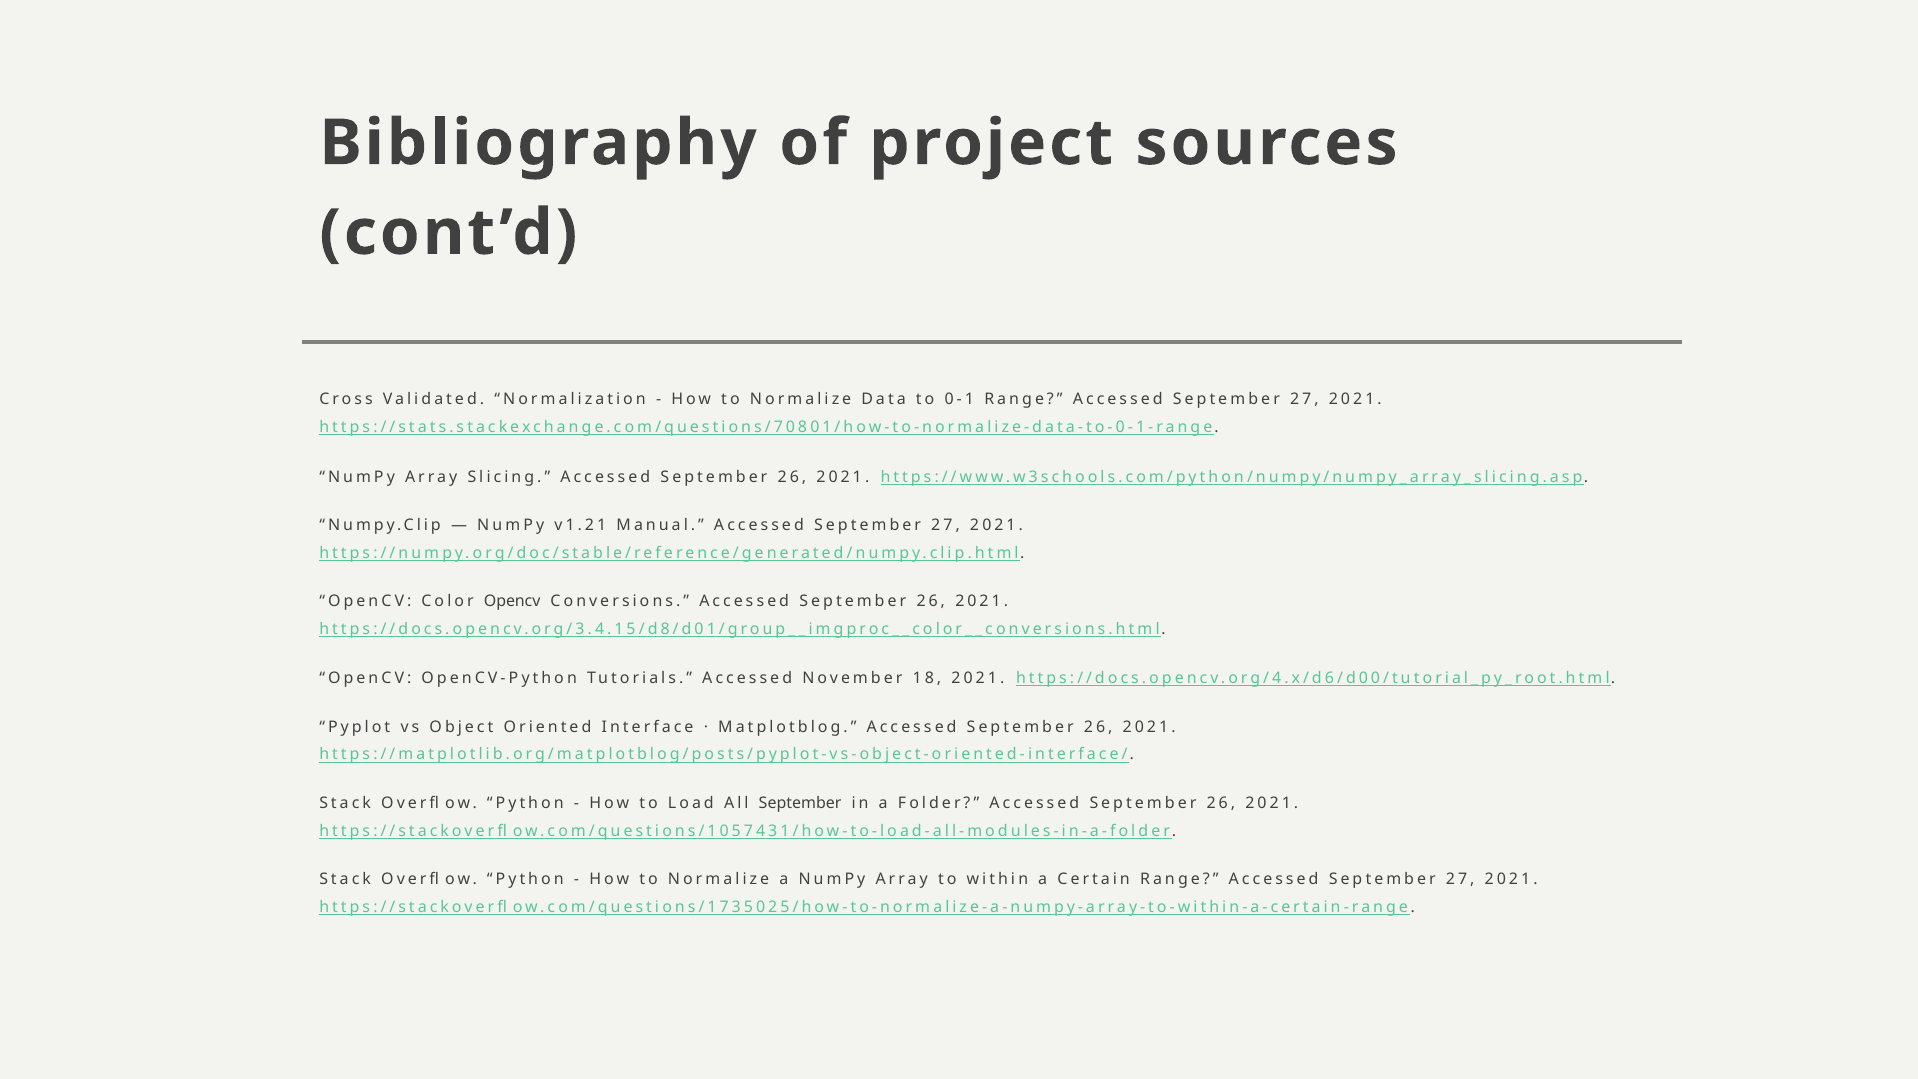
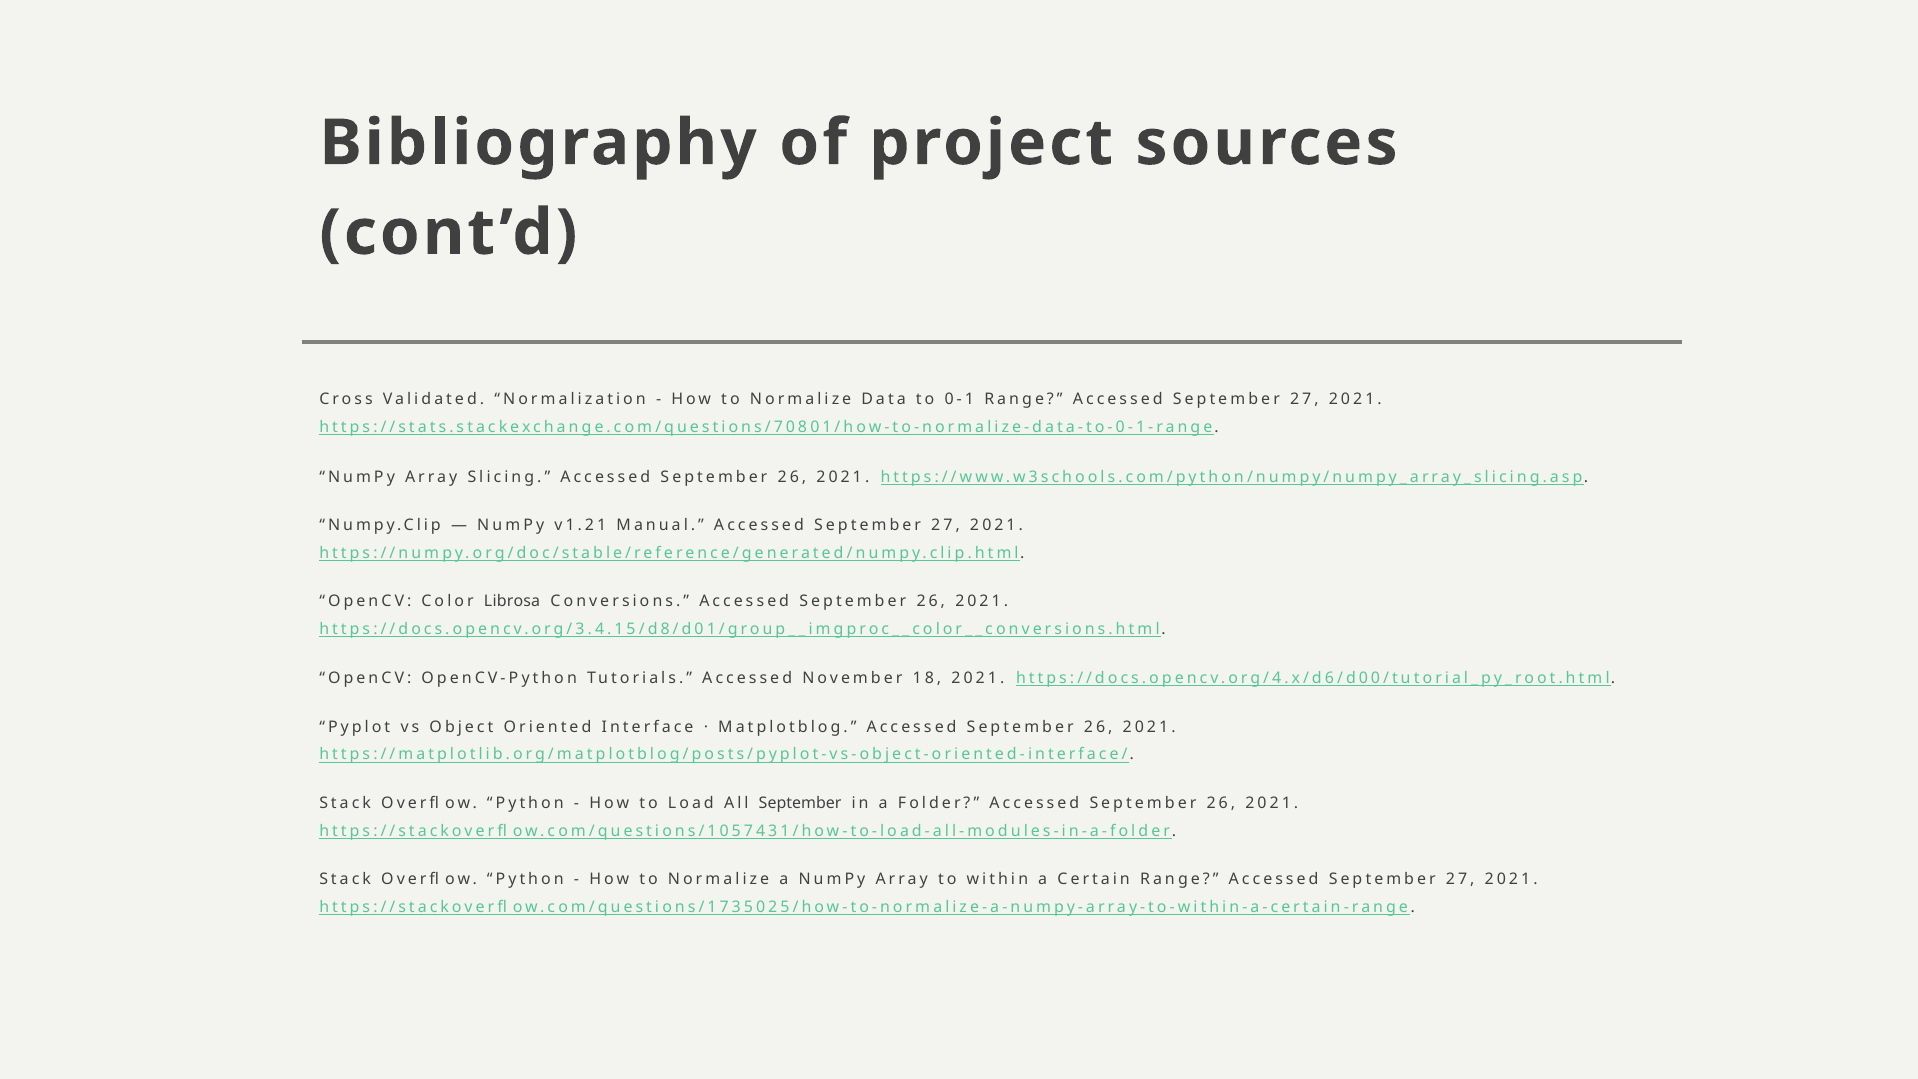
Color Opencv: Opencv -> Librosa
